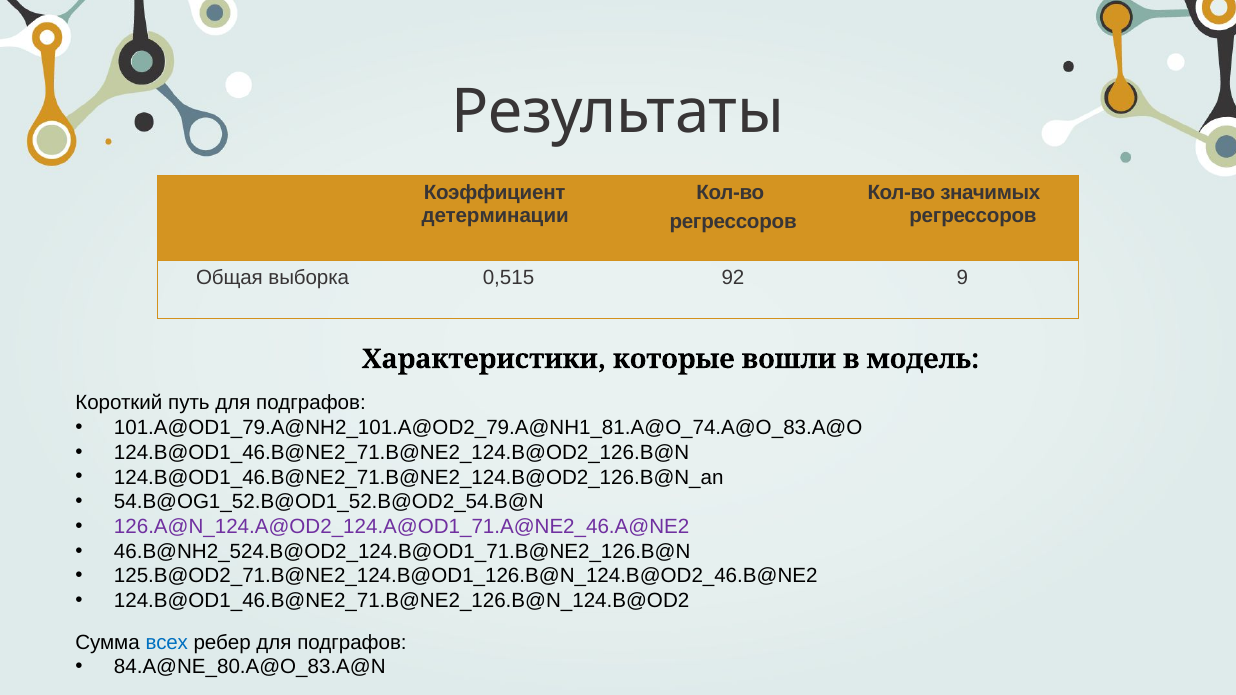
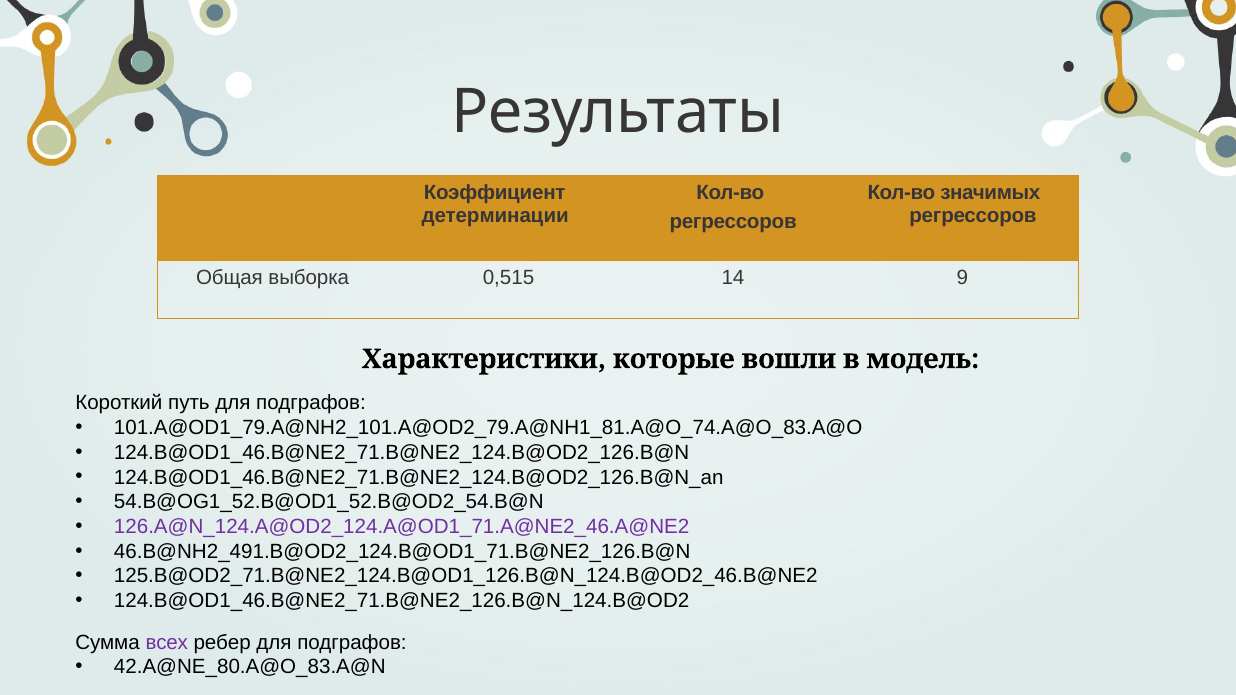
92: 92 -> 14
46.B@NH2_524.B@OD2_124.B@OD1_71.B@NE2_126.B@N: 46.B@NH2_524.B@OD2_124.B@OD1_71.B@NE2_126.B@N -> 46.B@NH2_491.B@OD2_124.B@OD1_71.B@NE2_126.B@N
всех colour: blue -> purple
84.A@NE_80.A@O_83.A@N: 84.A@NE_80.A@O_83.A@N -> 42.A@NE_80.A@O_83.A@N
